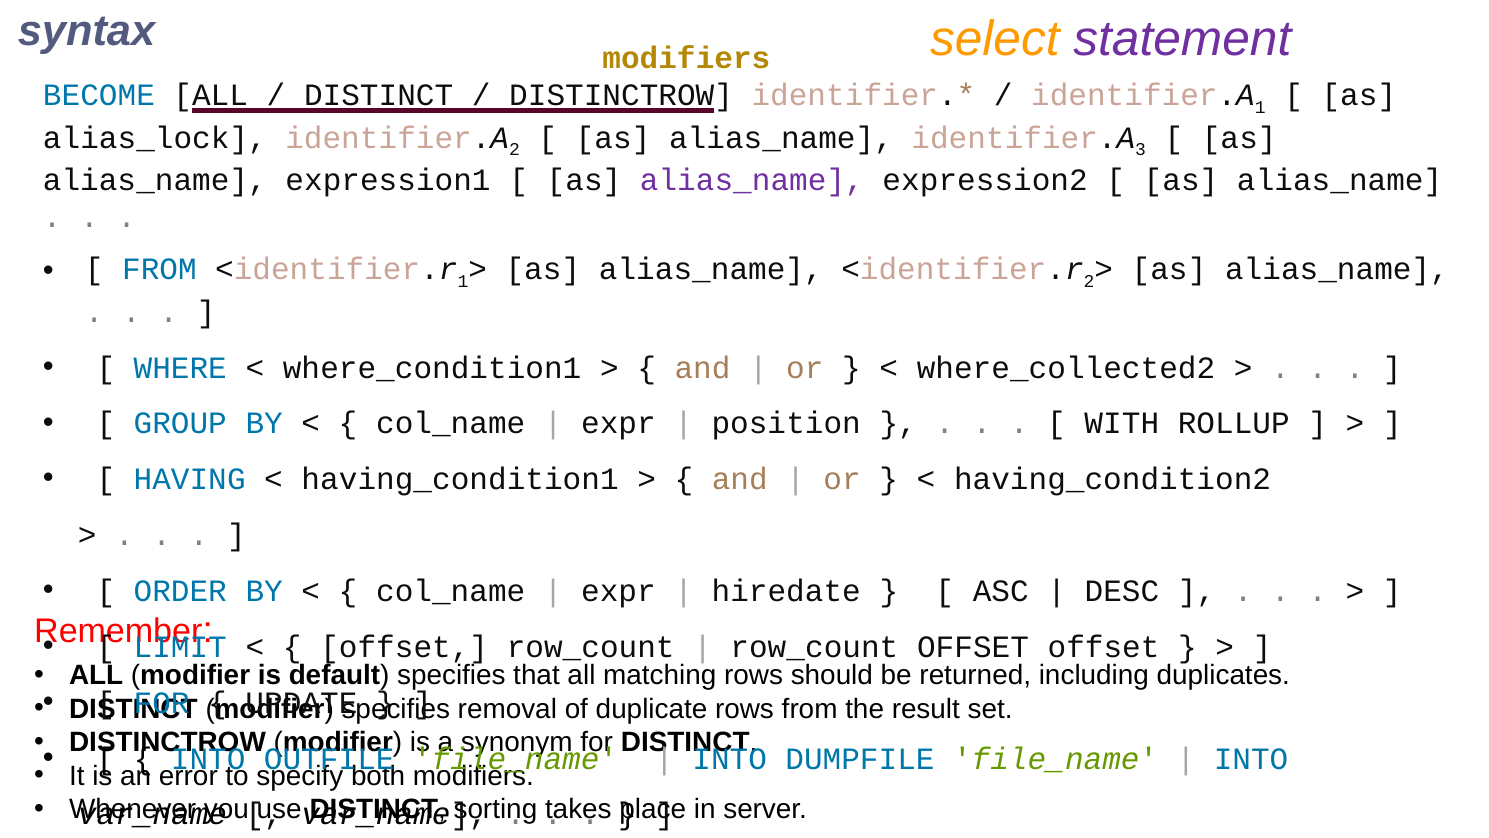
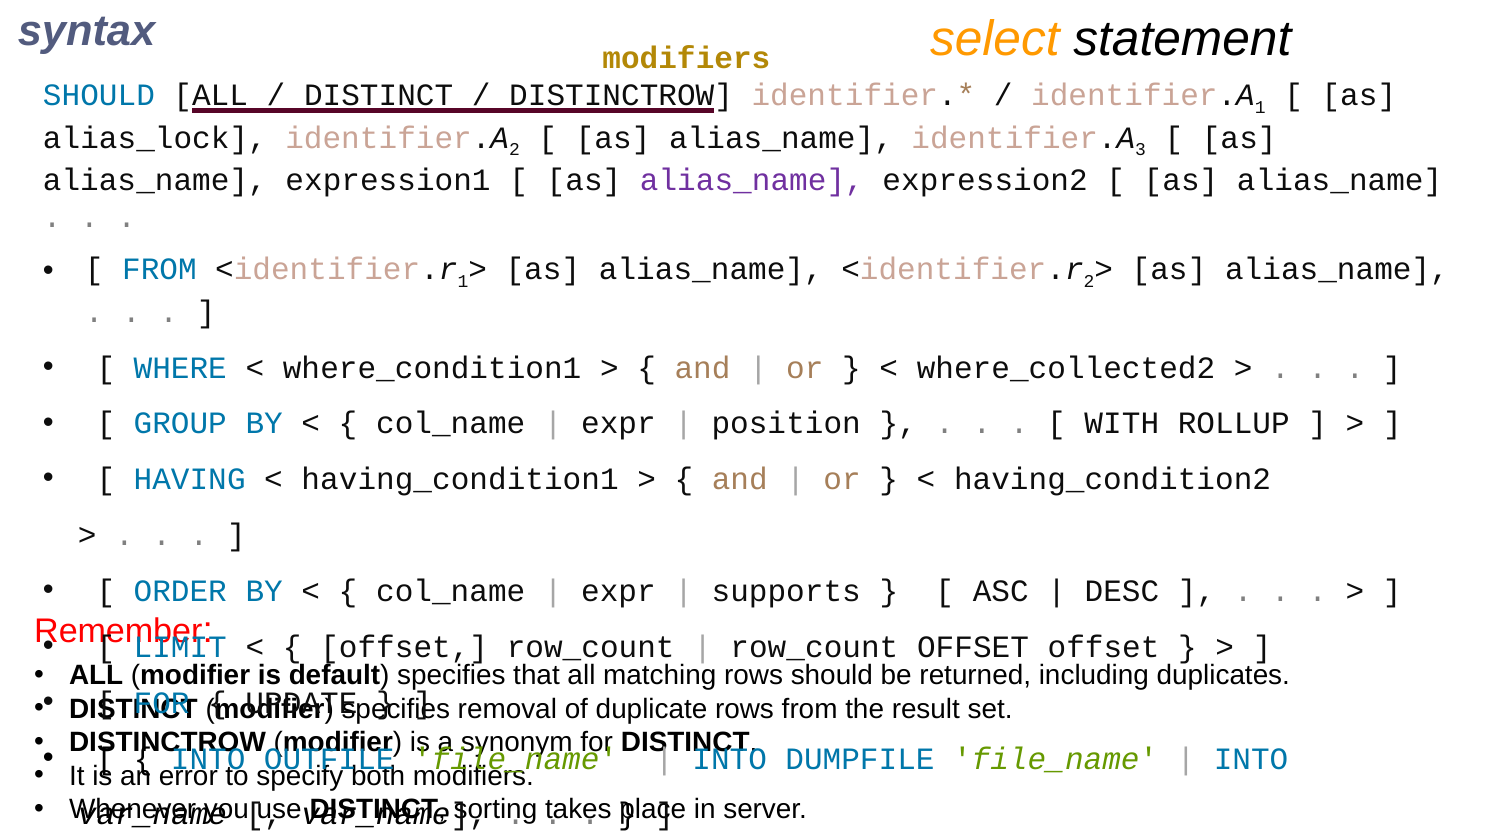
statement colour: purple -> black
BECOME at (99, 95): BECOME -> SHOULD
hiredate: hiredate -> supports
